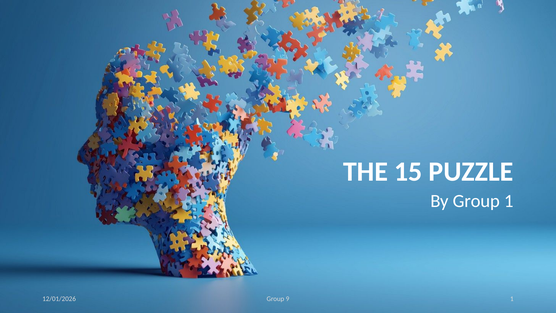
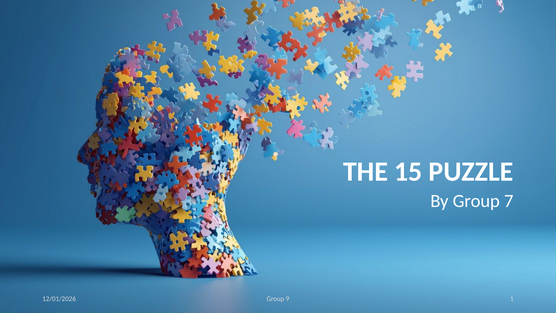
Group 1: 1 -> 7
